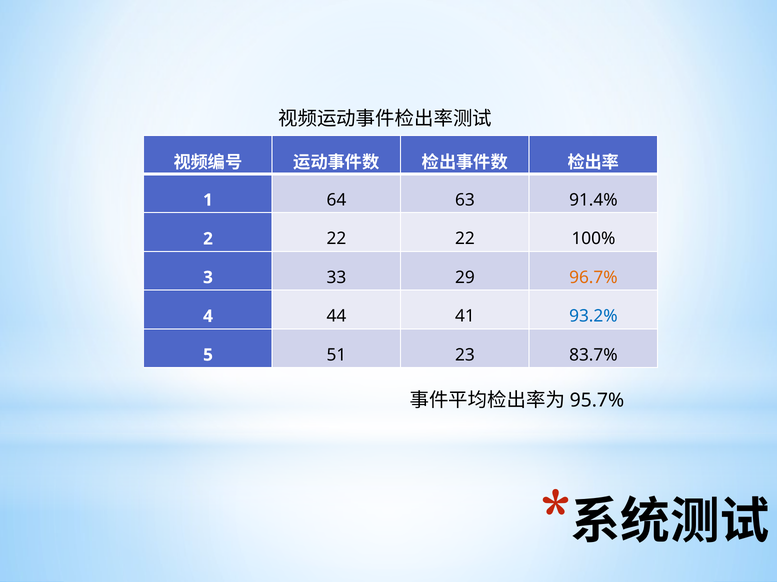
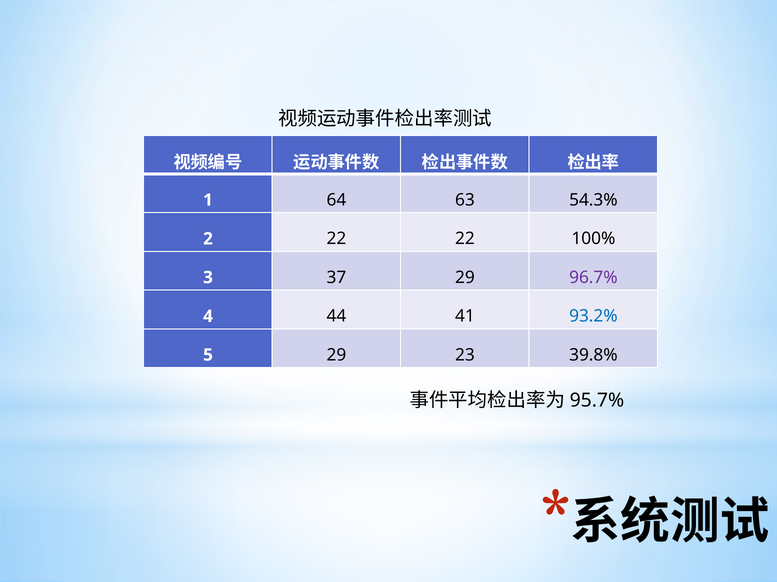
91.4%: 91.4% -> 54.3%
33: 33 -> 37
96.7% colour: orange -> purple
5 51: 51 -> 29
83.7%: 83.7% -> 39.8%
